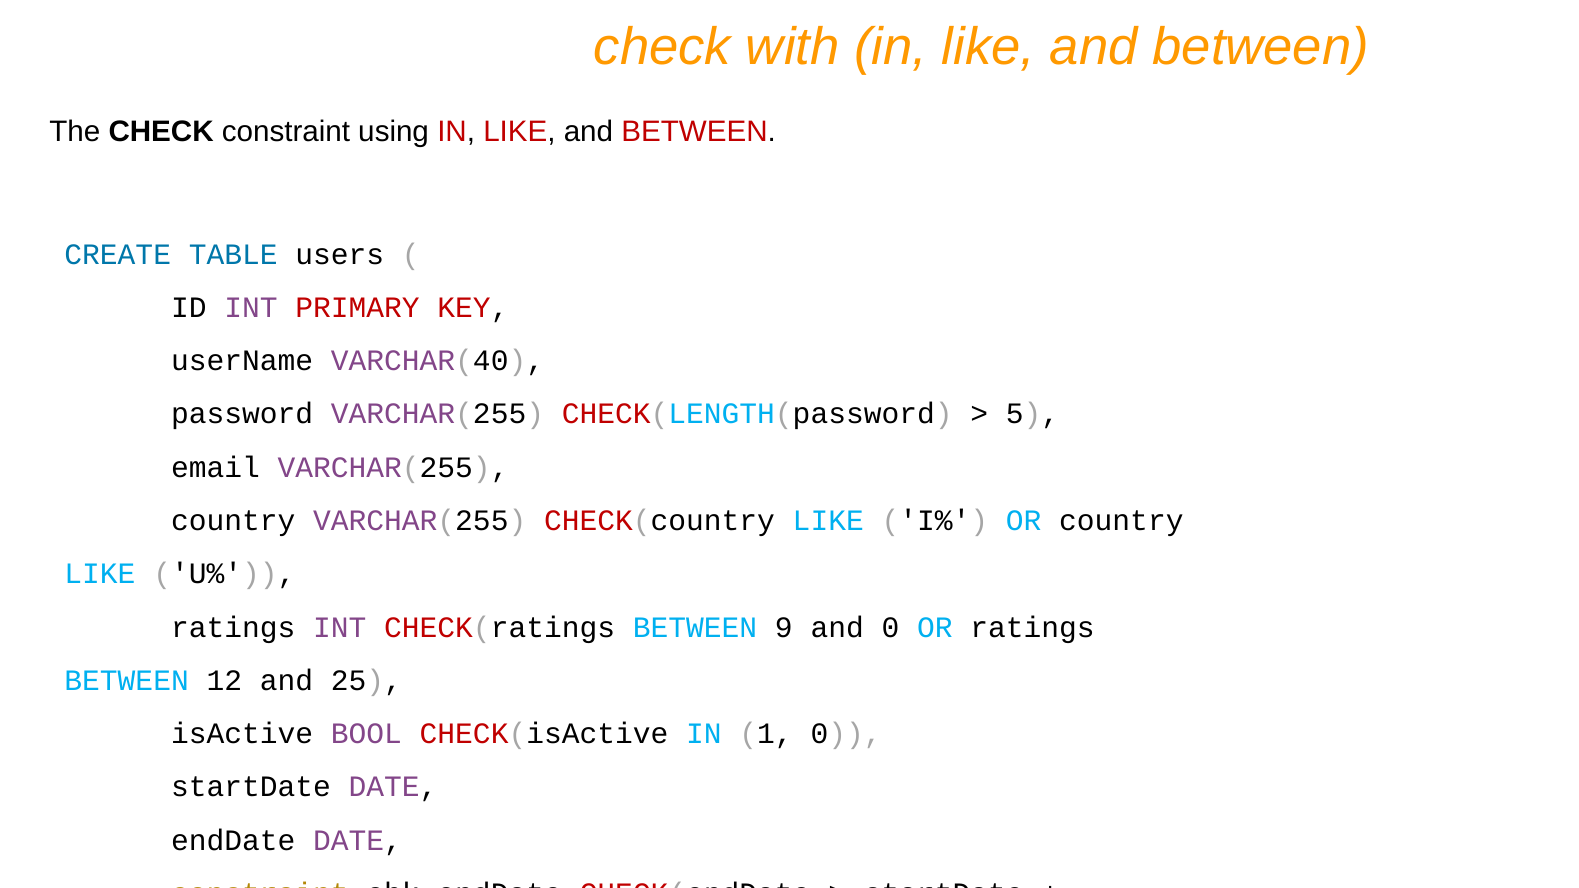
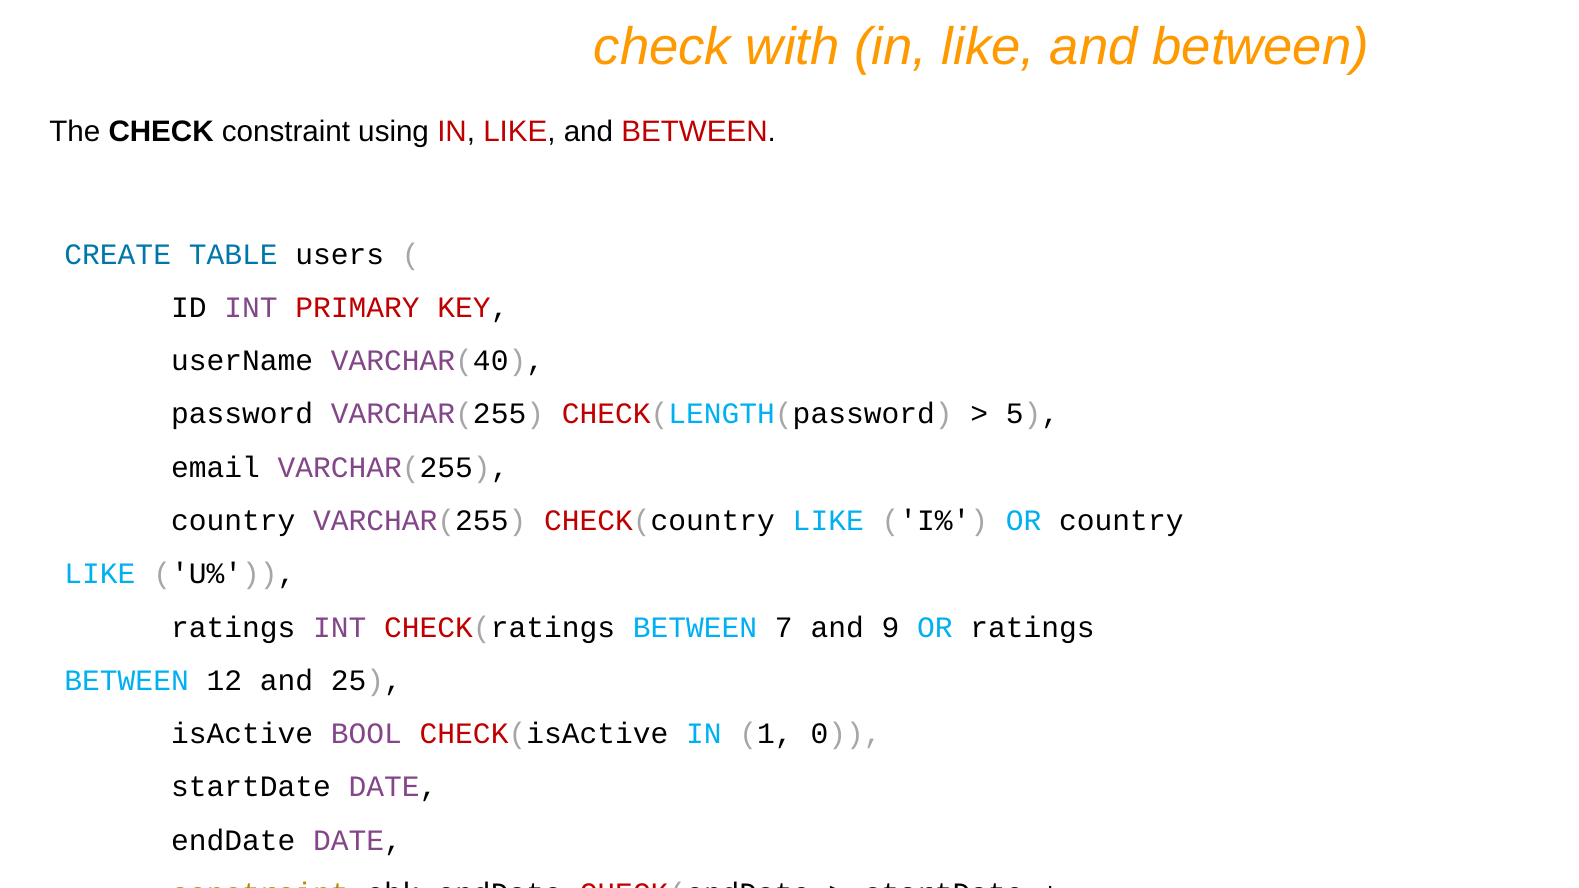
BETWEEN 9: 9 -> 7
and 0: 0 -> 9
